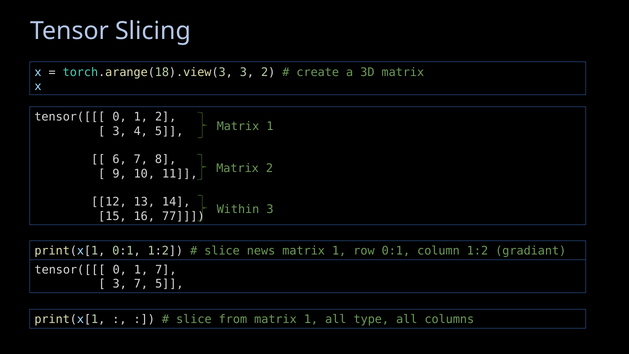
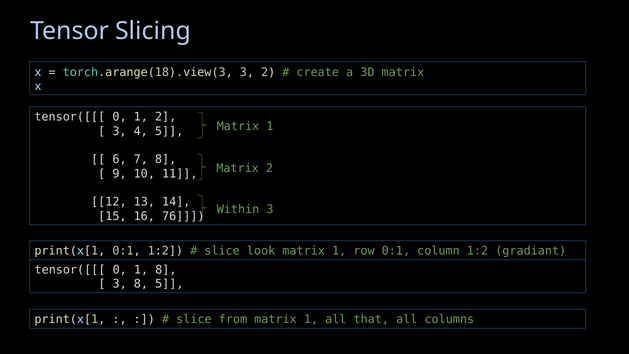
77: 77 -> 76
news: news -> look
1 7: 7 -> 8
3 7: 7 -> 8
type: type -> that
